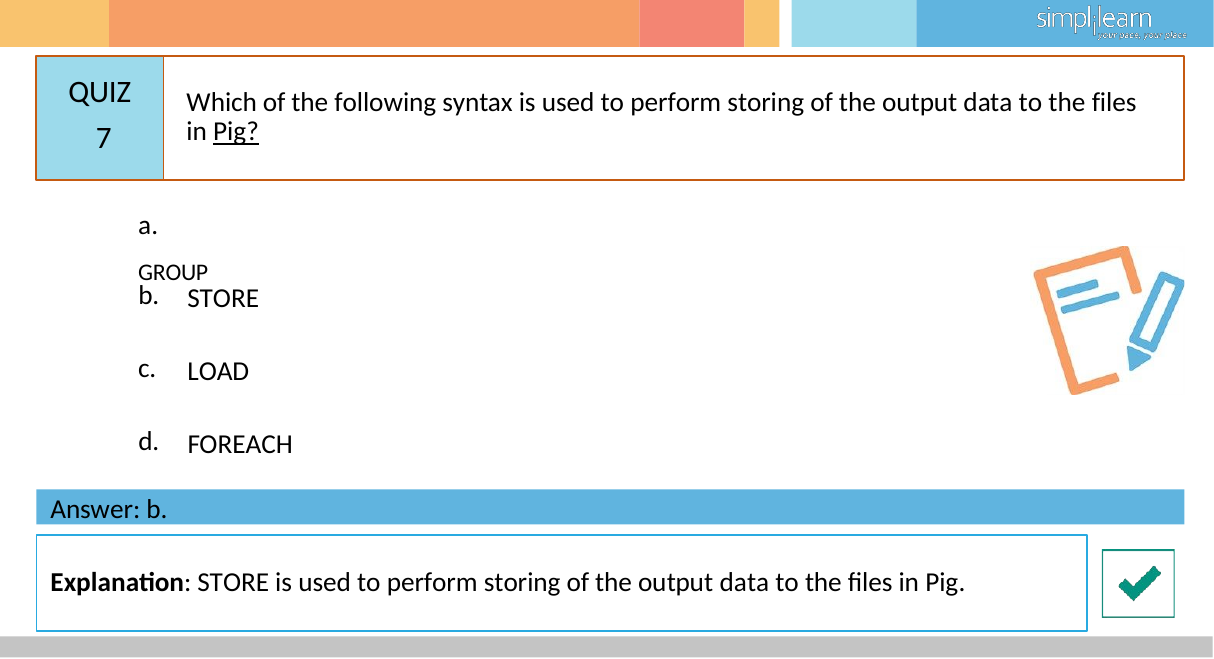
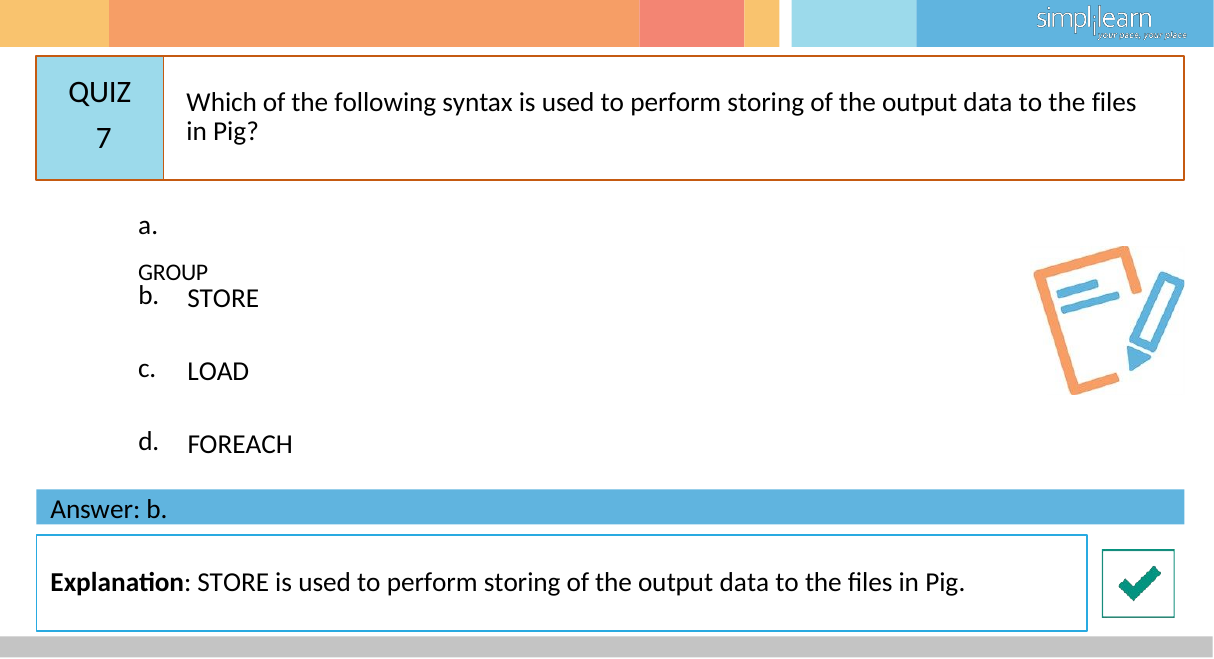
Pig at (236, 132) underline: present -> none
